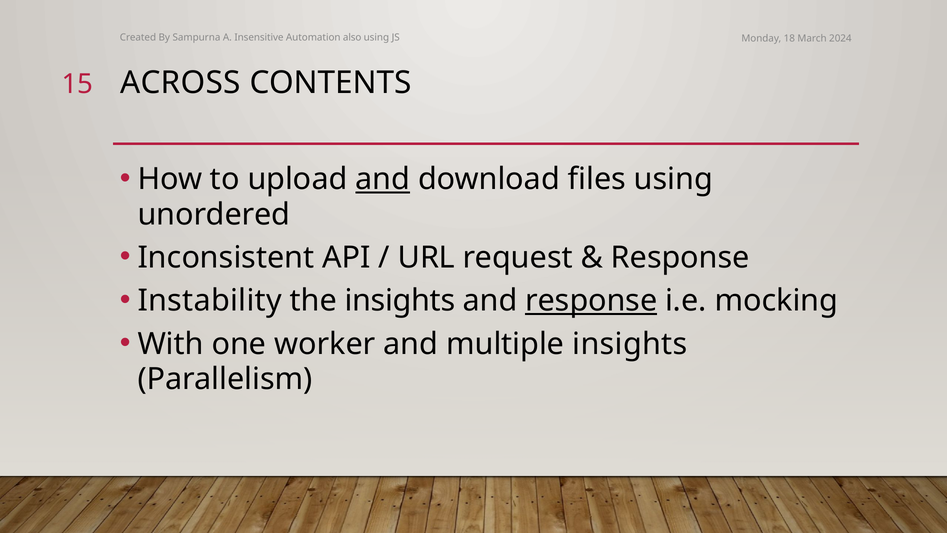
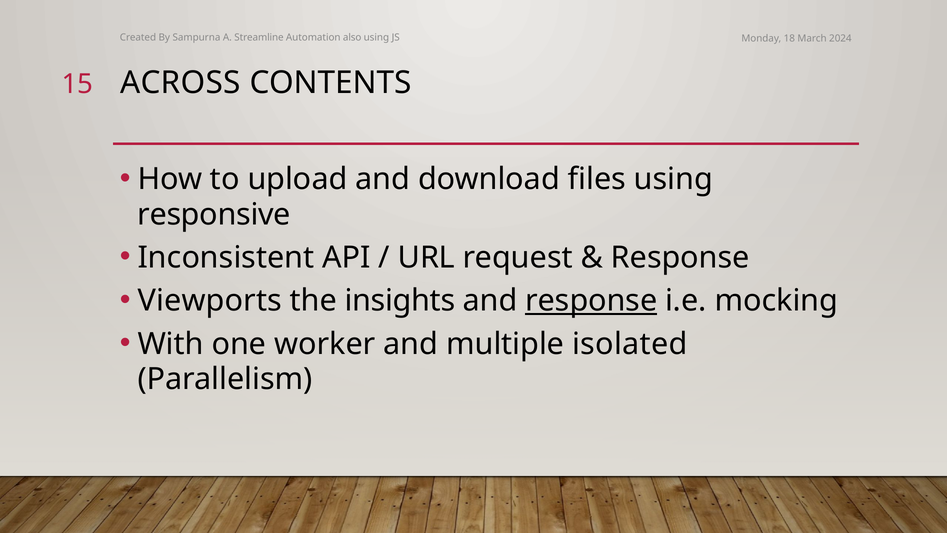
Insensitive: Insensitive -> Streamline
and at (383, 179) underline: present -> none
unordered: unordered -> responsive
Instability: Instability -> Viewports
multiple insights: insights -> isolated
